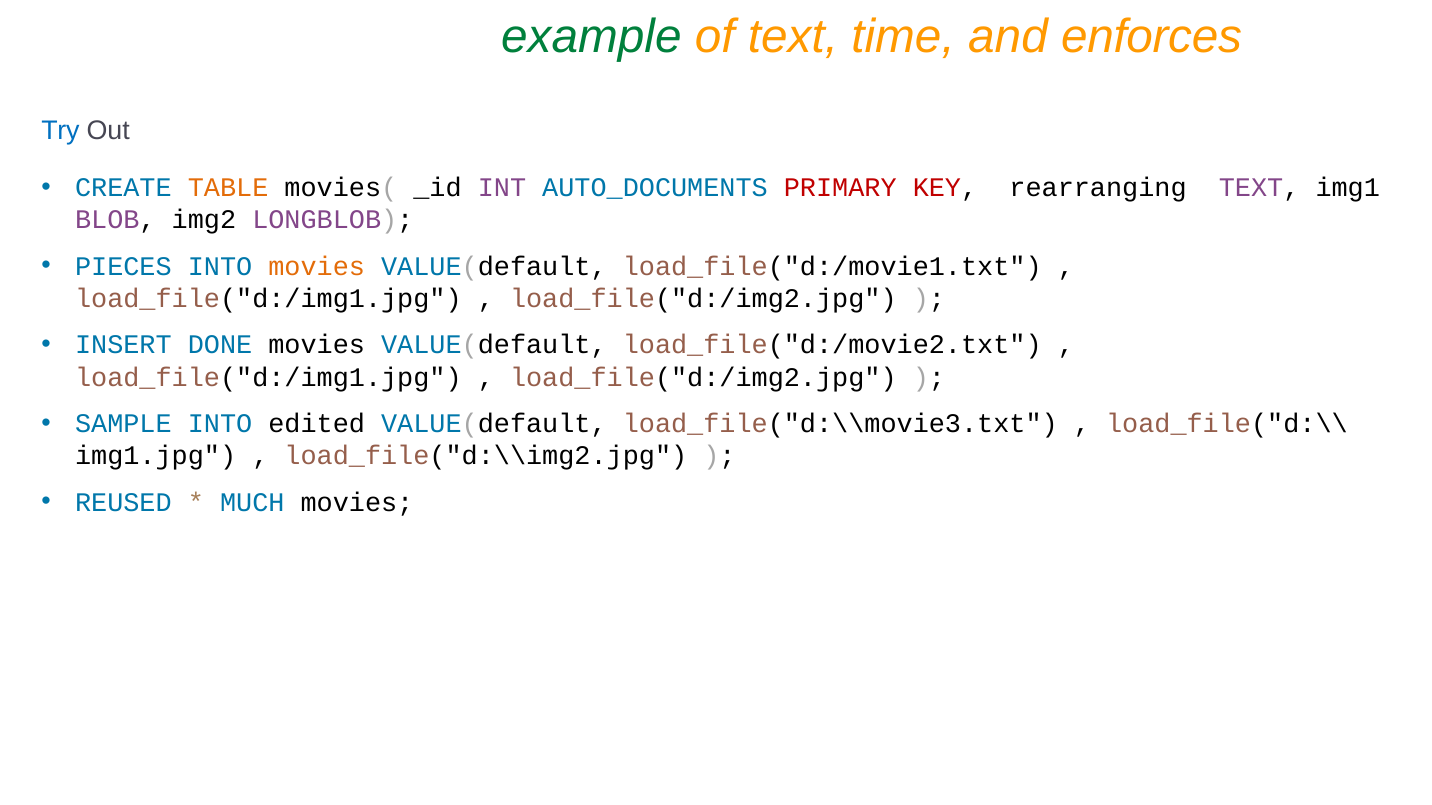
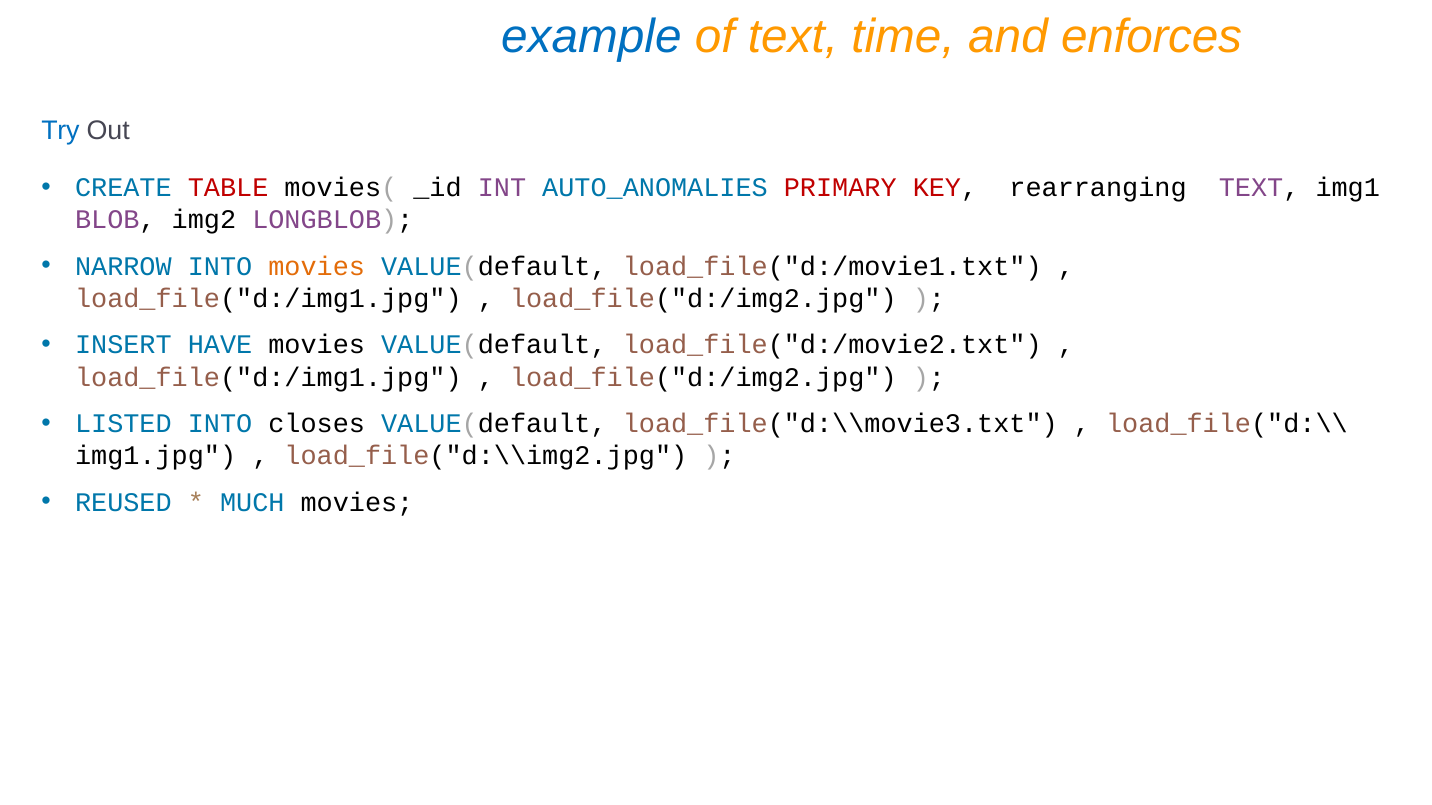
example colour: green -> blue
TABLE colour: orange -> red
AUTO_DOCUMENTS: AUTO_DOCUMENTS -> AUTO_ANOMALIES
PIECES: PIECES -> NARROW
DONE: DONE -> HAVE
SAMPLE: SAMPLE -> LISTED
edited: edited -> closes
